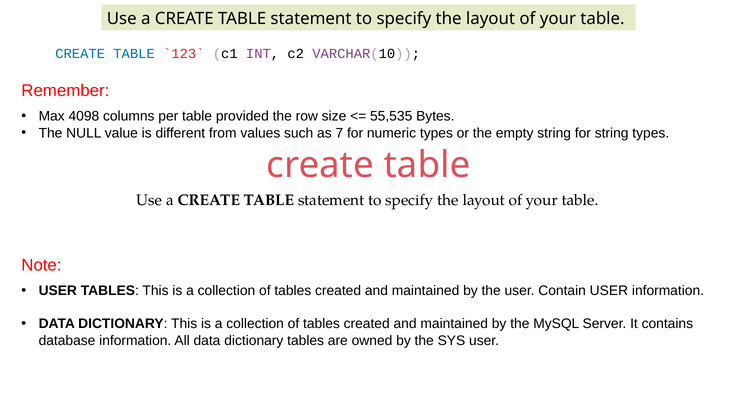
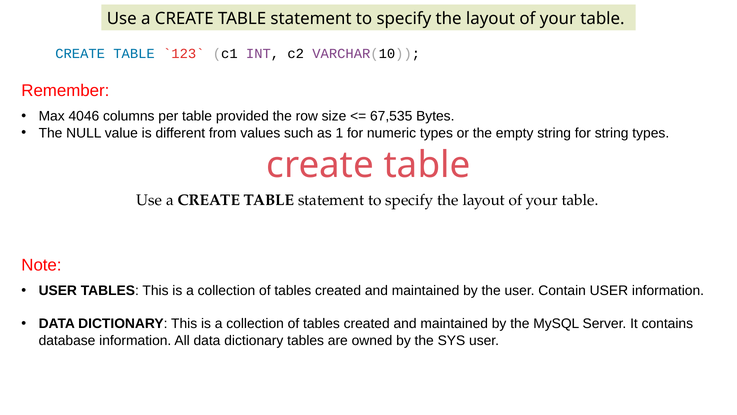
4098: 4098 -> 4046
55,535: 55,535 -> 67,535
7: 7 -> 1
